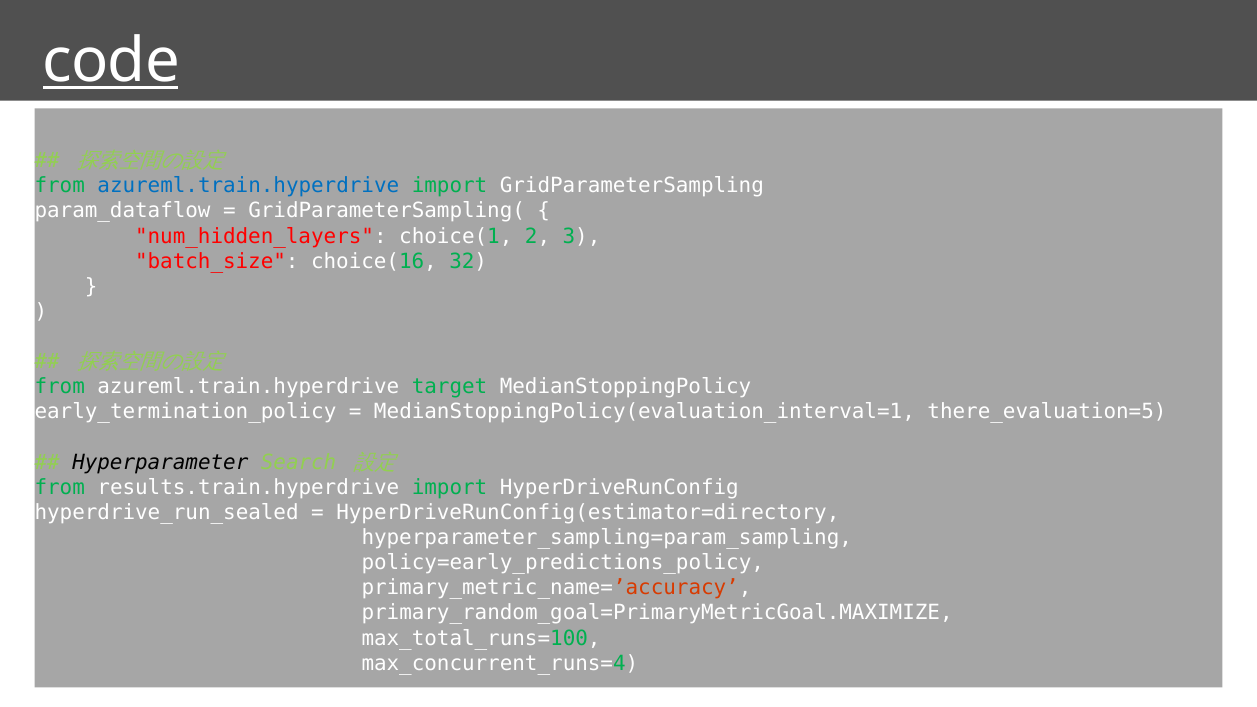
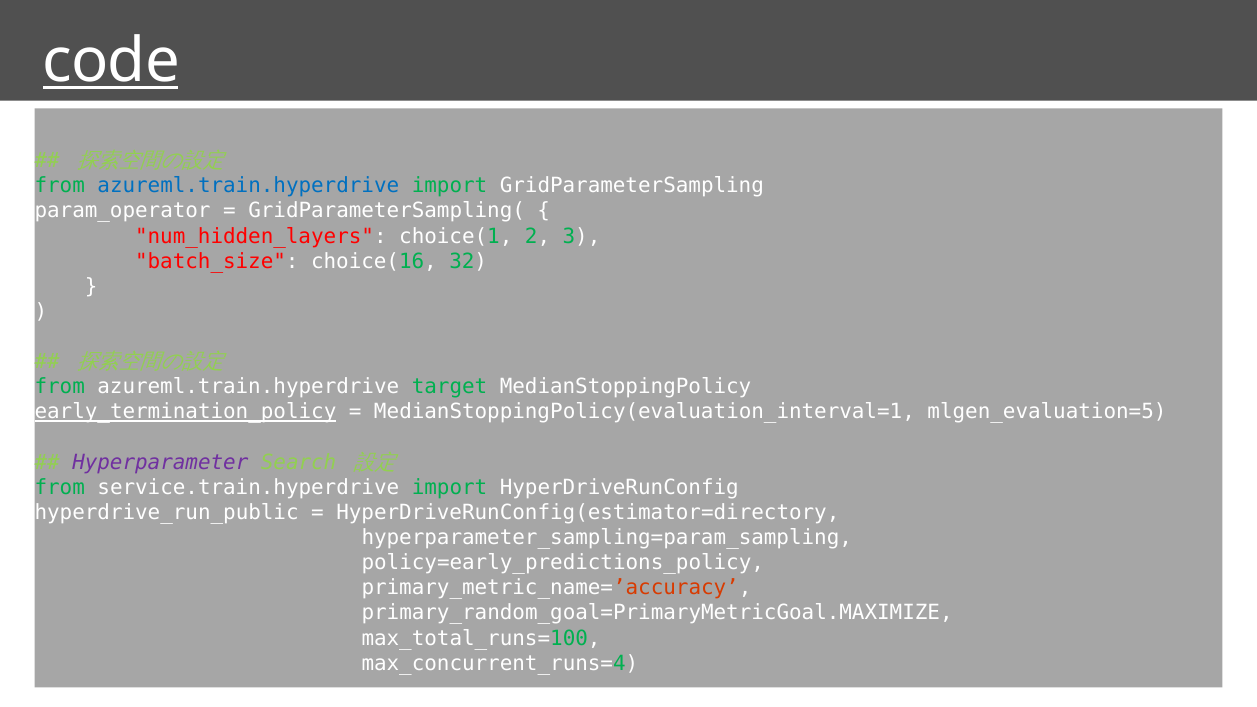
param_dataflow: param_dataflow -> param_operator
early_termination_policy underline: none -> present
there_evaluation=5: there_evaluation=5 -> mlgen_evaluation=5
Hyperparameter colour: black -> purple
results.train.hyperdrive: results.train.hyperdrive -> service.train.hyperdrive
hyperdrive_run_sealed: hyperdrive_run_sealed -> hyperdrive_run_public
